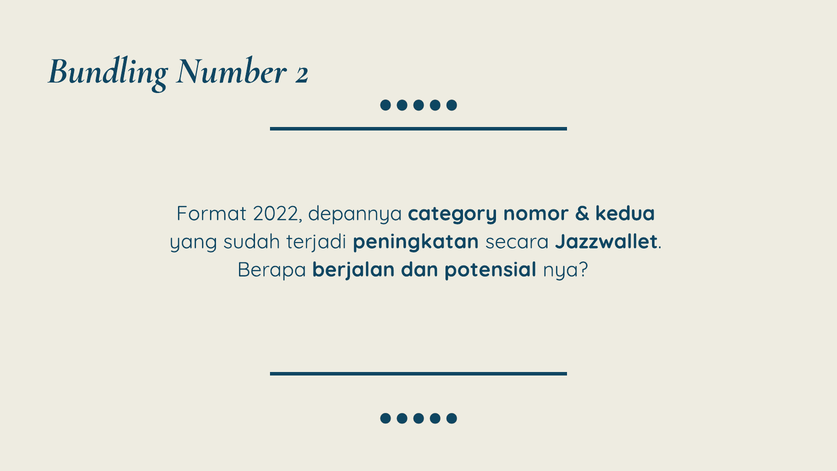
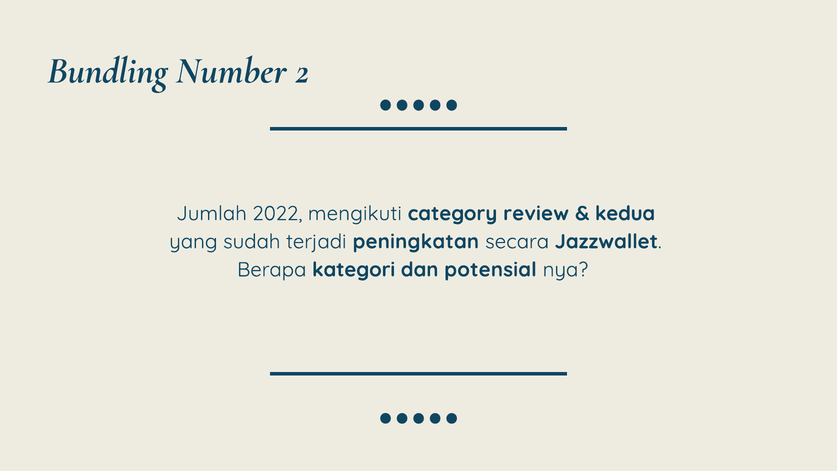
Format: Format -> Jumlah
depannya: depannya -> mengikuti
nomor: nomor -> review
berjalan: berjalan -> kategori
